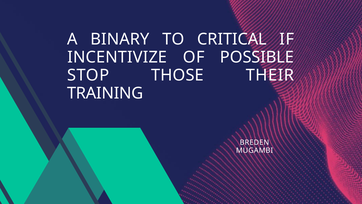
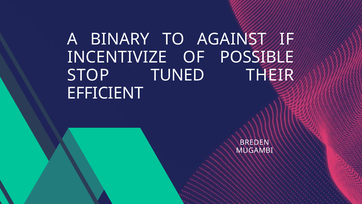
CRITICAL: CRITICAL -> AGAINST
THOSE: THOSE -> TUNED
TRAINING: TRAINING -> EFFICIENT
